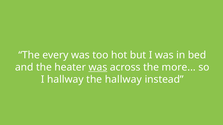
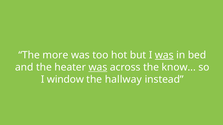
every: every -> more
was at (164, 55) underline: none -> present
more: more -> know
I hallway: hallway -> window
